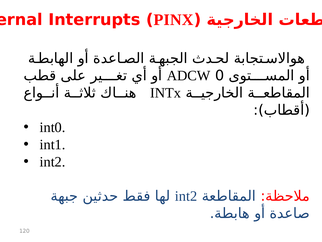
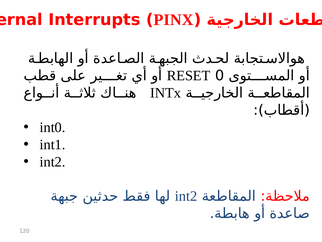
ADCW: ADCW -> RESET
